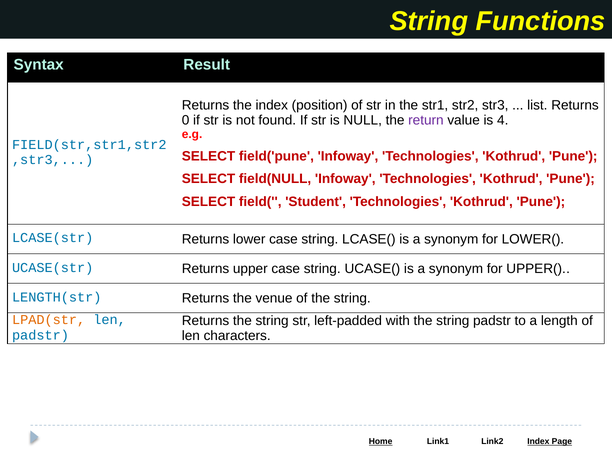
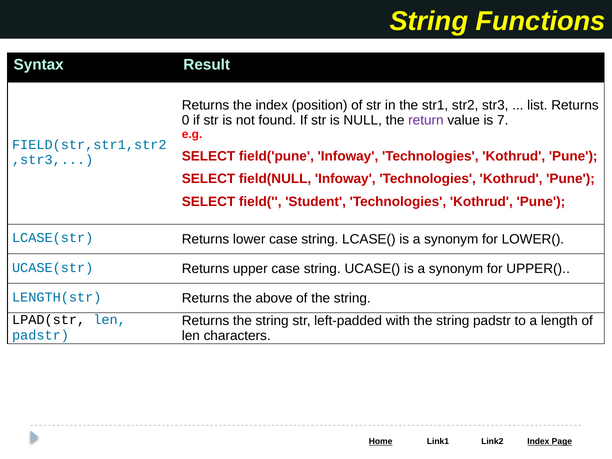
4: 4 -> 7
venue: venue -> above
LPAD(str colour: orange -> black
